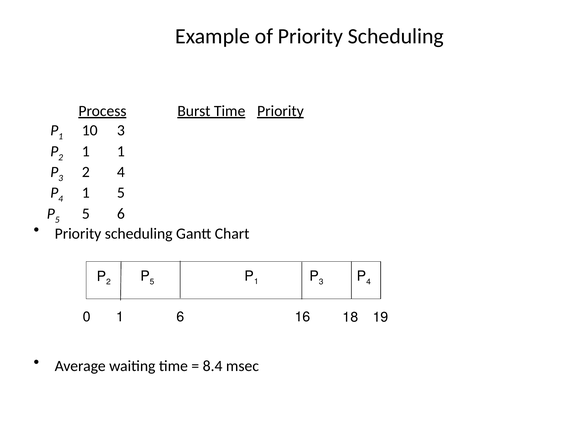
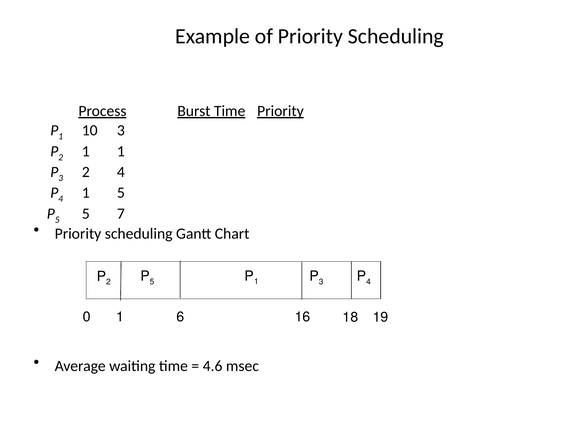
5 6: 6 -> 7
8.4: 8.4 -> 4.6
